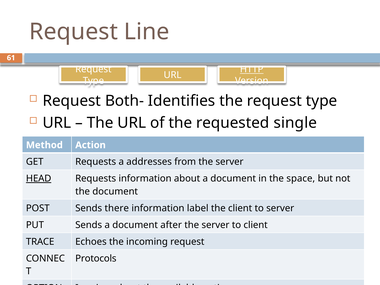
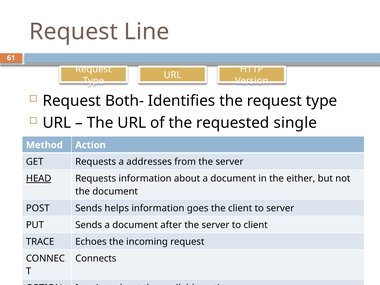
HTTP underline: present -> none
space: space -> either
there: there -> helps
label: label -> goes
Protocols: Protocols -> Connects
